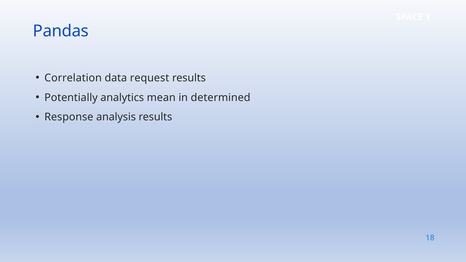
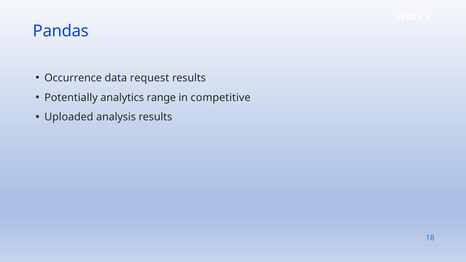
Correlation: Correlation -> Occurrence
mean: mean -> range
determined: determined -> competitive
Response: Response -> Uploaded
